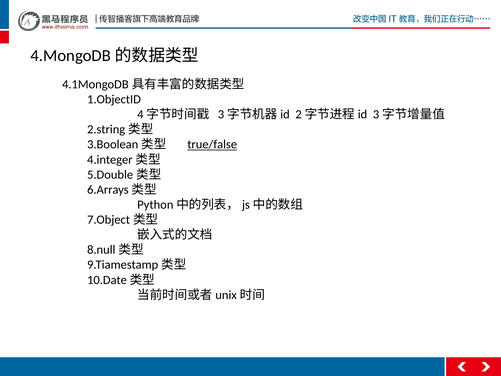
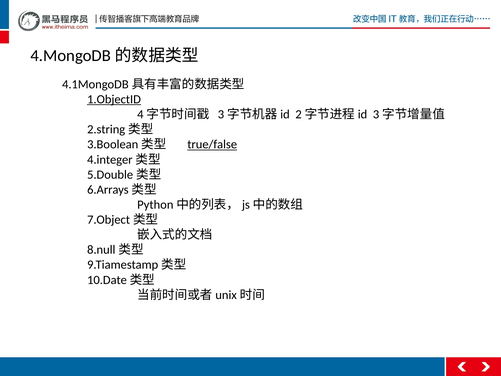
1.ObjectID underline: none -> present
